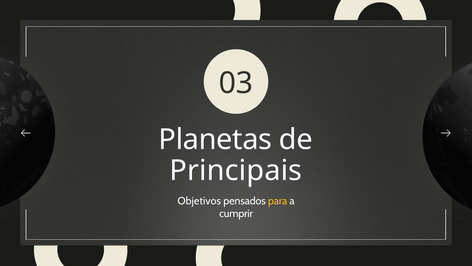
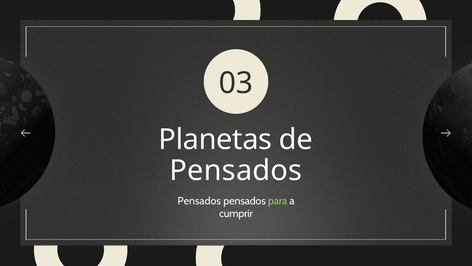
Principais at (236, 170): Principais -> Pensados
Objetivos at (199, 201): Objetivos -> Pensados
para colour: yellow -> light green
